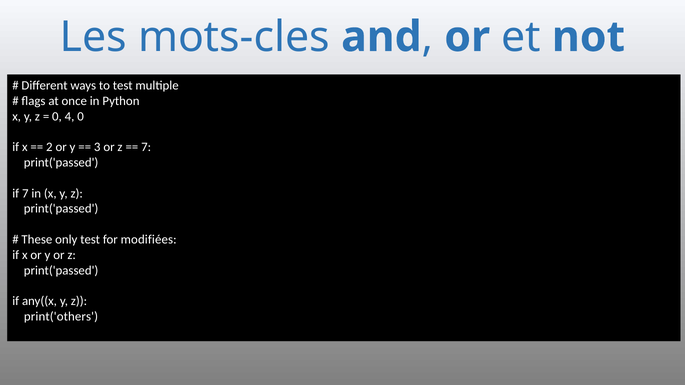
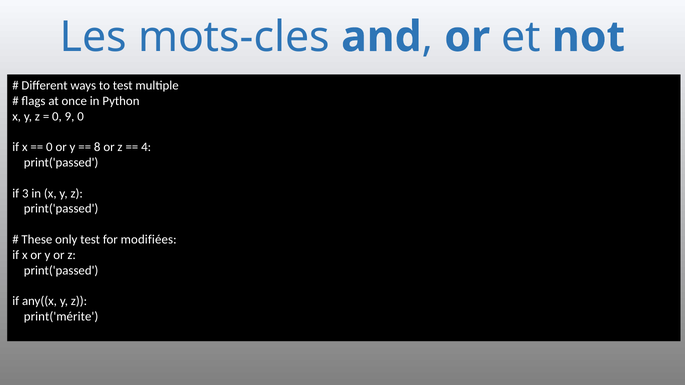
4: 4 -> 9
2 at (49, 147): 2 -> 0
3: 3 -> 8
7 at (146, 147): 7 -> 4
if 7: 7 -> 3
print('others: print('others -> print('mérite
